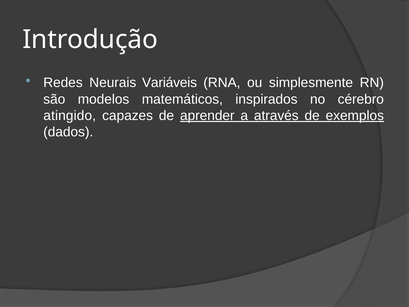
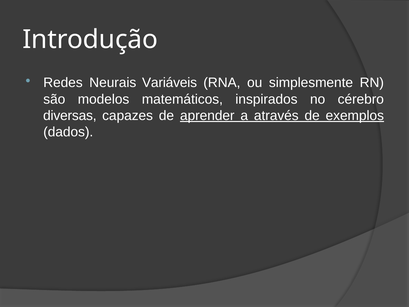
atingido: atingido -> diversas
